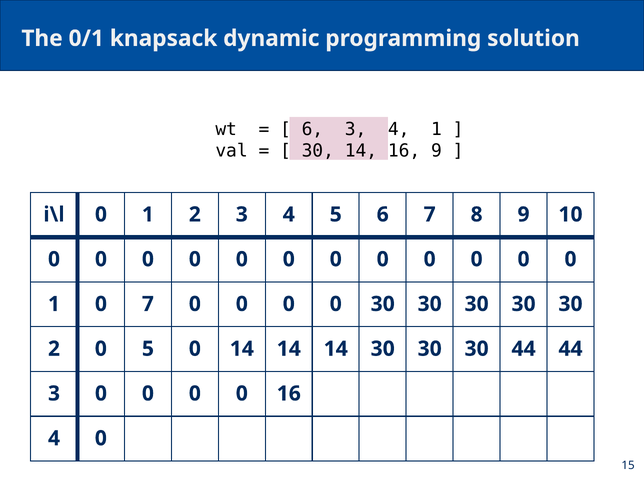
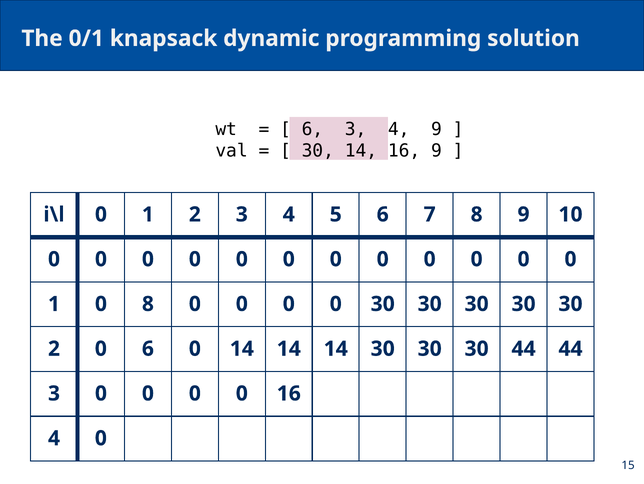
4 1: 1 -> 9
0 7: 7 -> 8
0 5: 5 -> 6
